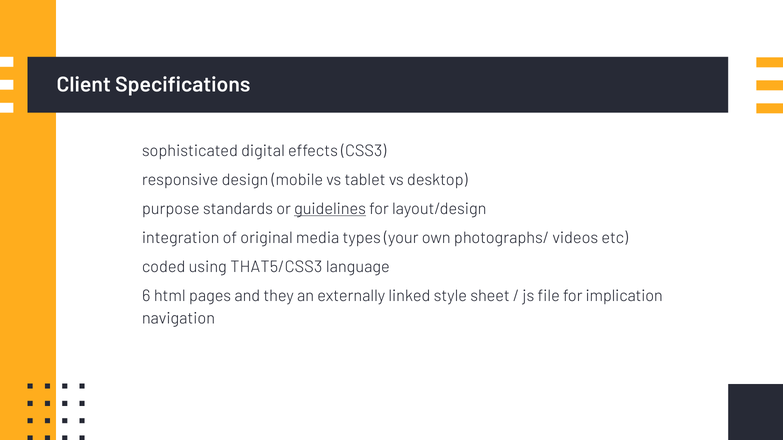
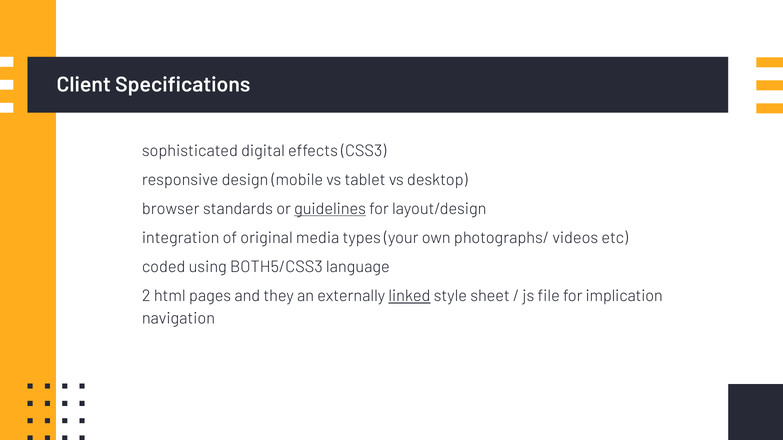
purpose: purpose -> browser
THAT5/CSS3: THAT5/CSS3 -> BOTH5/CSS3
6: 6 -> 2
linked underline: none -> present
